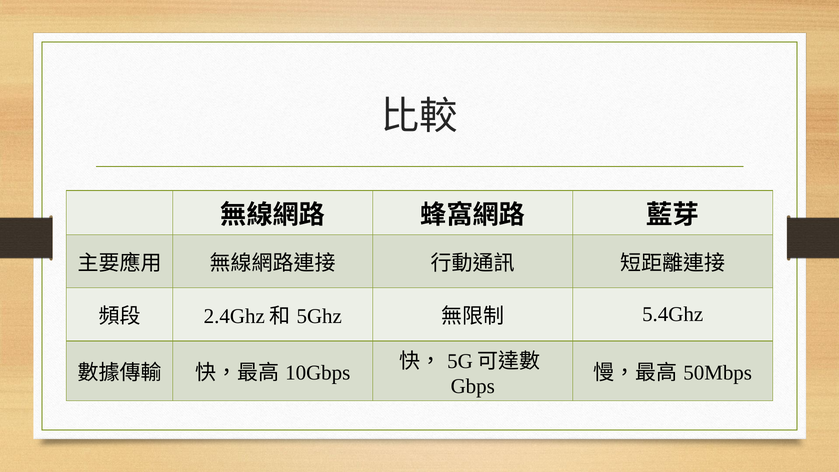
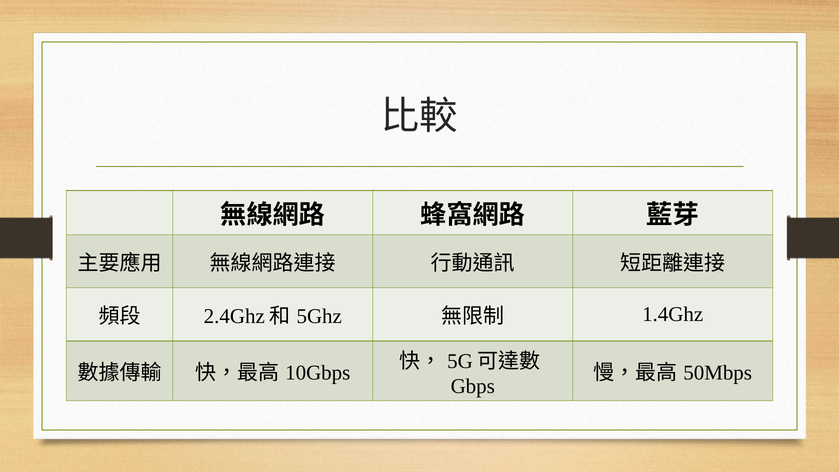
5.4Ghz: 5.4Ghz -> 1.4Ghz
